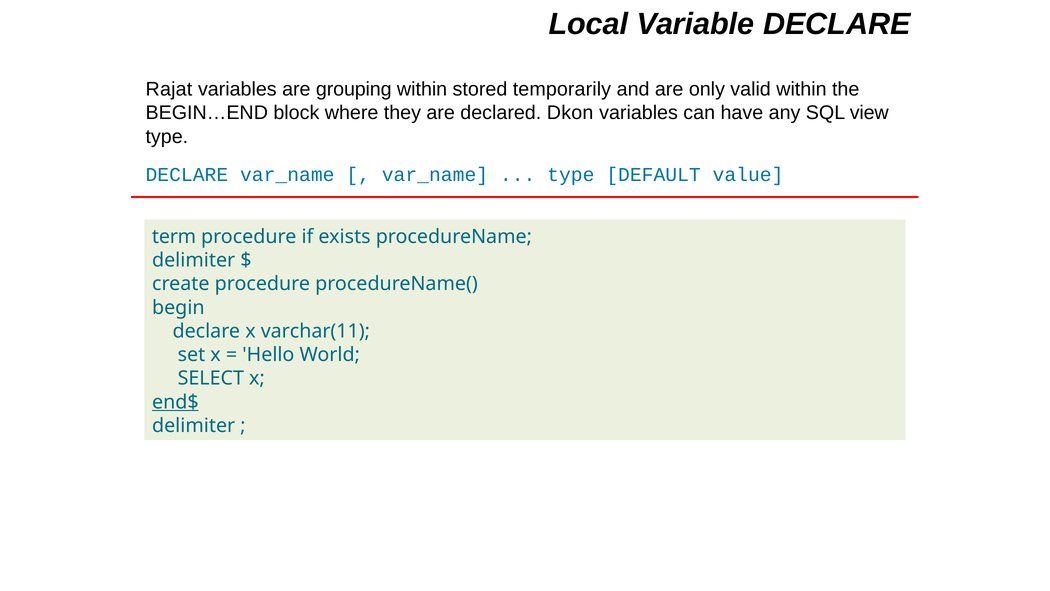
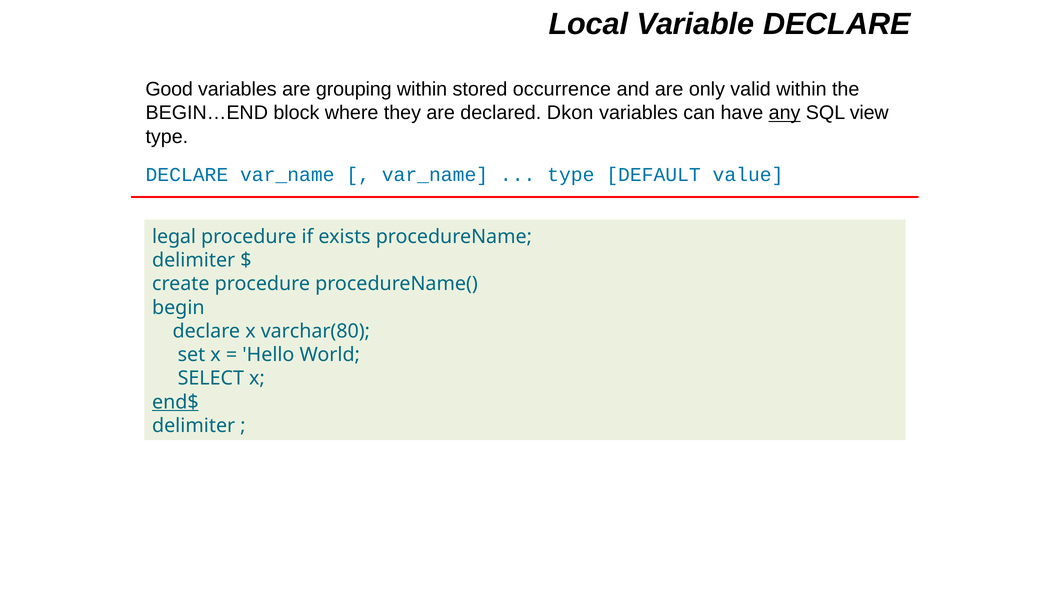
Rajat: Rajat -> Good
temporarily: temporarily -> occurrence
any underline: none -> present
term: term -> legal
varchar(11: varchar(11 -> varchar(80
